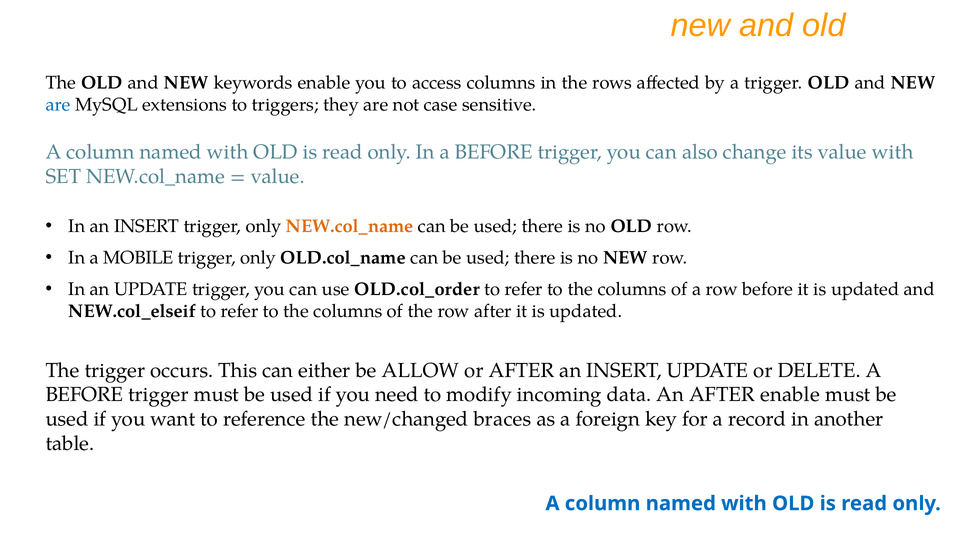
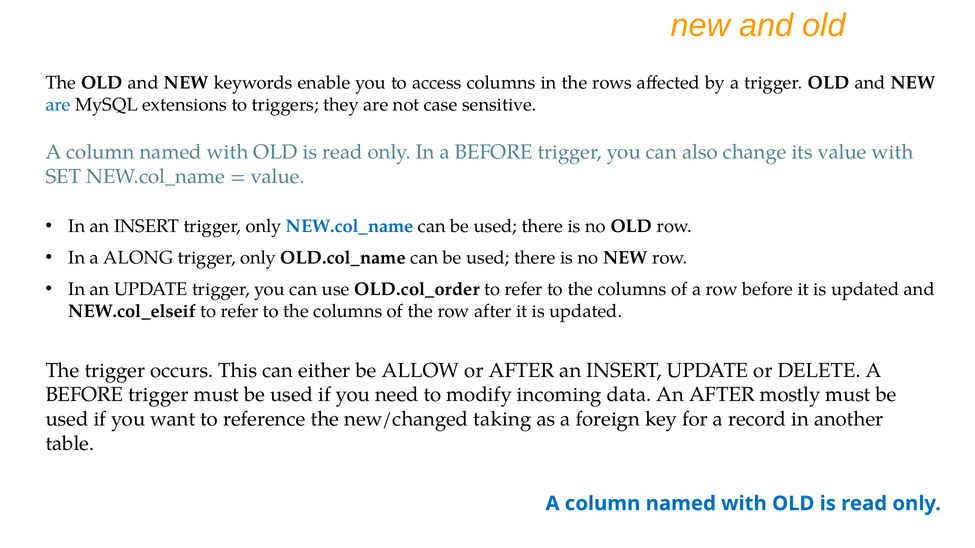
NEW.col_name at (350, 226) colour: orange -> blue
MOBILE: MOBILE -> ALONG
AFTER enable: enable -> mostly
braces: braces -> taking
